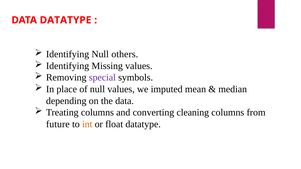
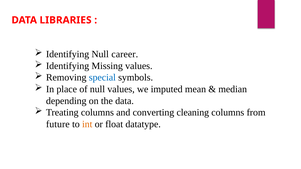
DATA DATATYPE: DATATYPE -> LIBRARIES
others: others -> career
special colour: purple -> blue
